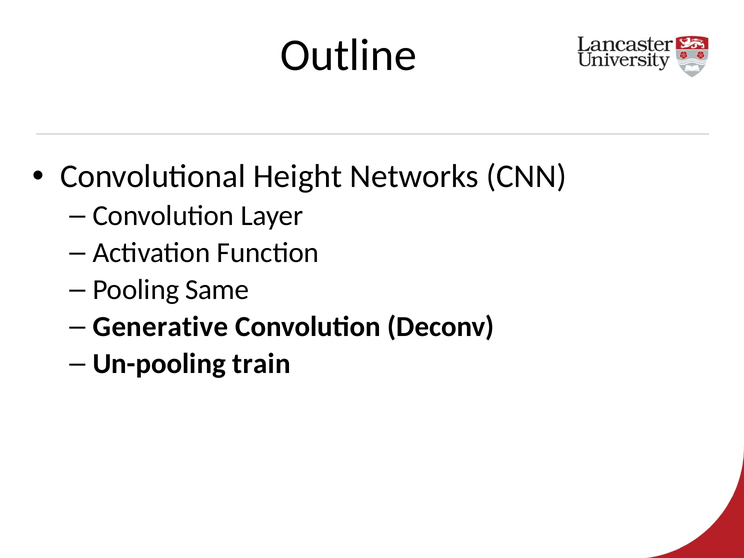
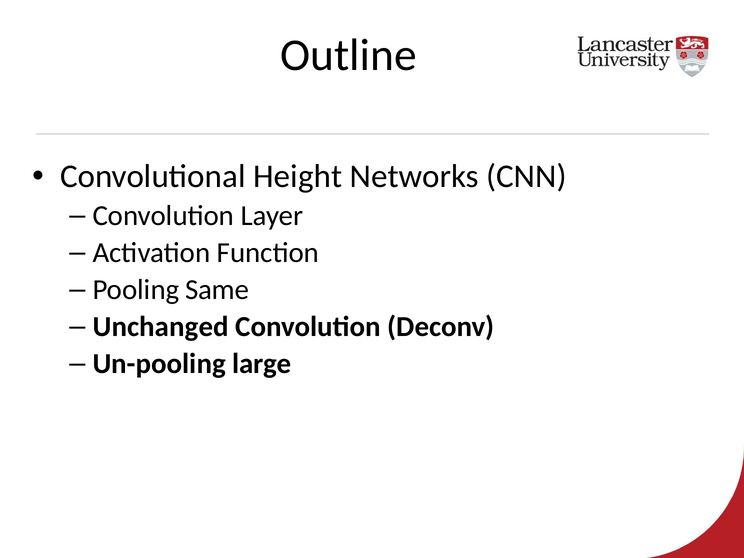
Generative: Generative -> Unchanged
train: train -> large
